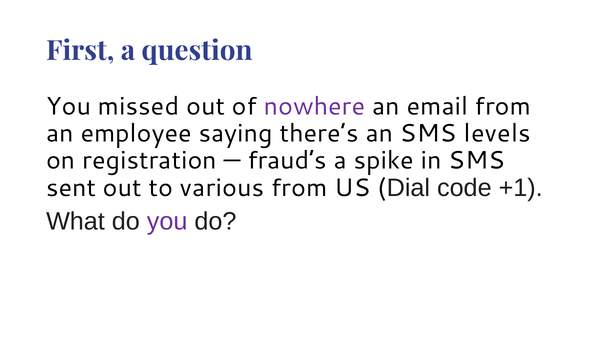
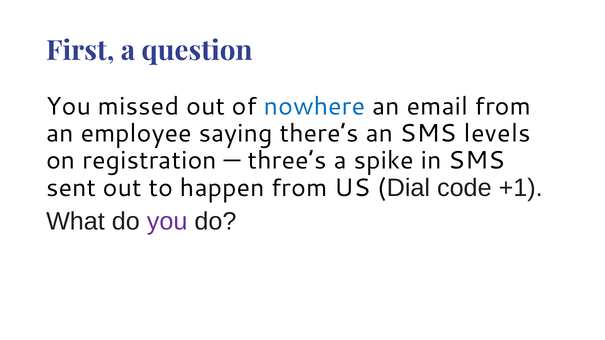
nowhere colour: purple -> blue
fraud’s: fraud’s -> three’s
various: various -> happen
